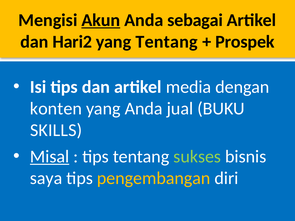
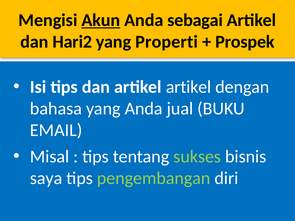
yang Tentang: Tentang -> Properti
artikel media: media -> artikel
konten: konten -> bahasa
SKILLS: SKILLS -> EMAIL
Misal underline: present -> none
pengembangan colour: yellow -> light green
